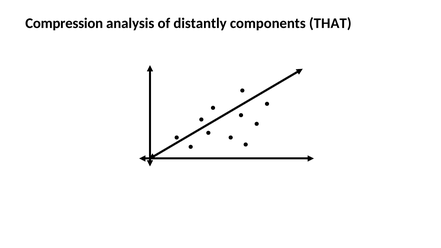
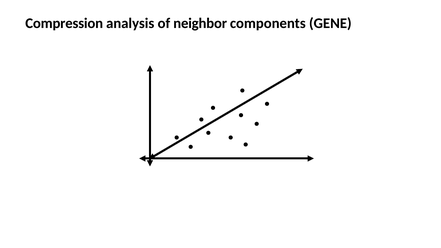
distantly: distantly -> neighbor
THAT: THAT -> GENE
